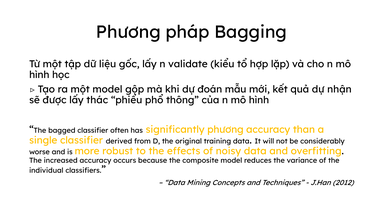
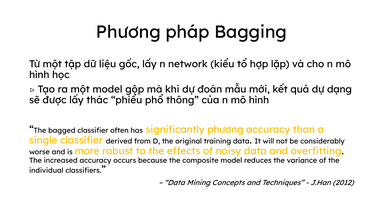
validate: validate -> network
nhận: nhận -> dạng
